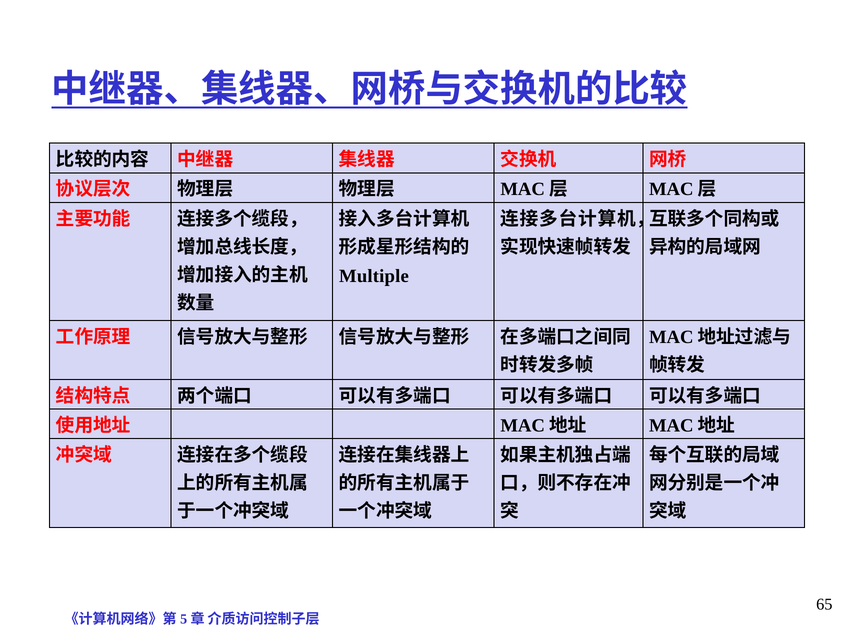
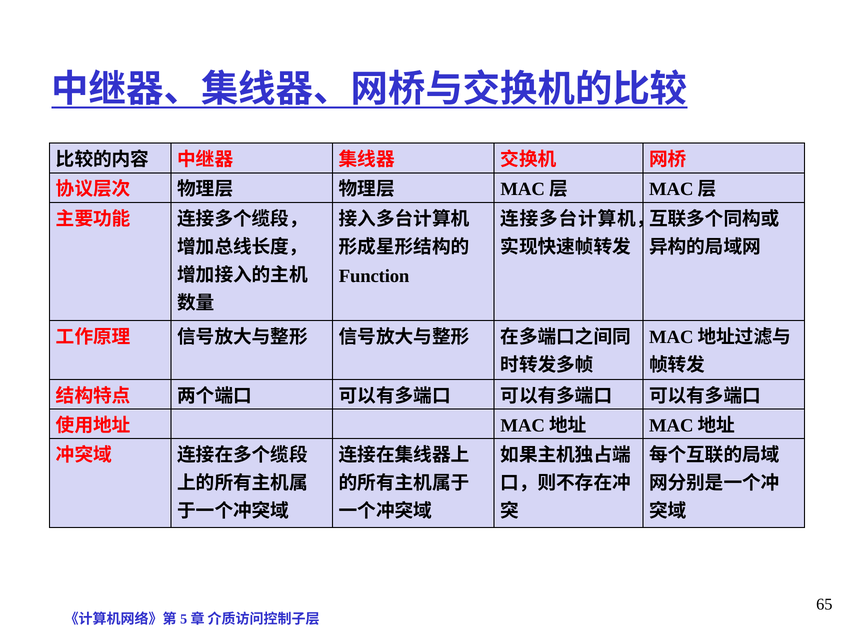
Multiple: Multiple -> Function
